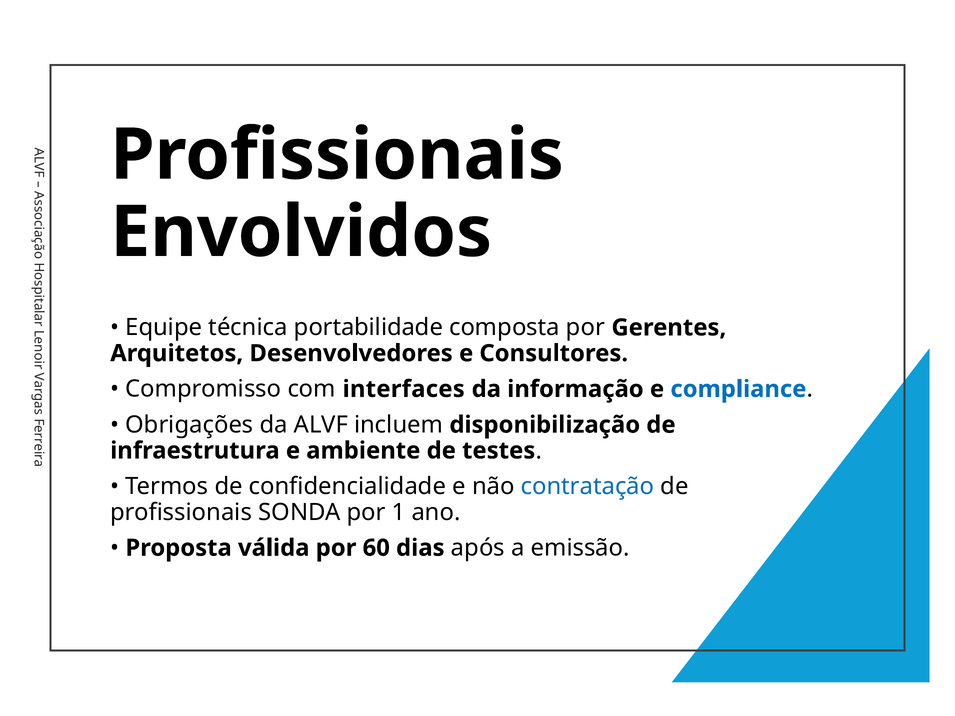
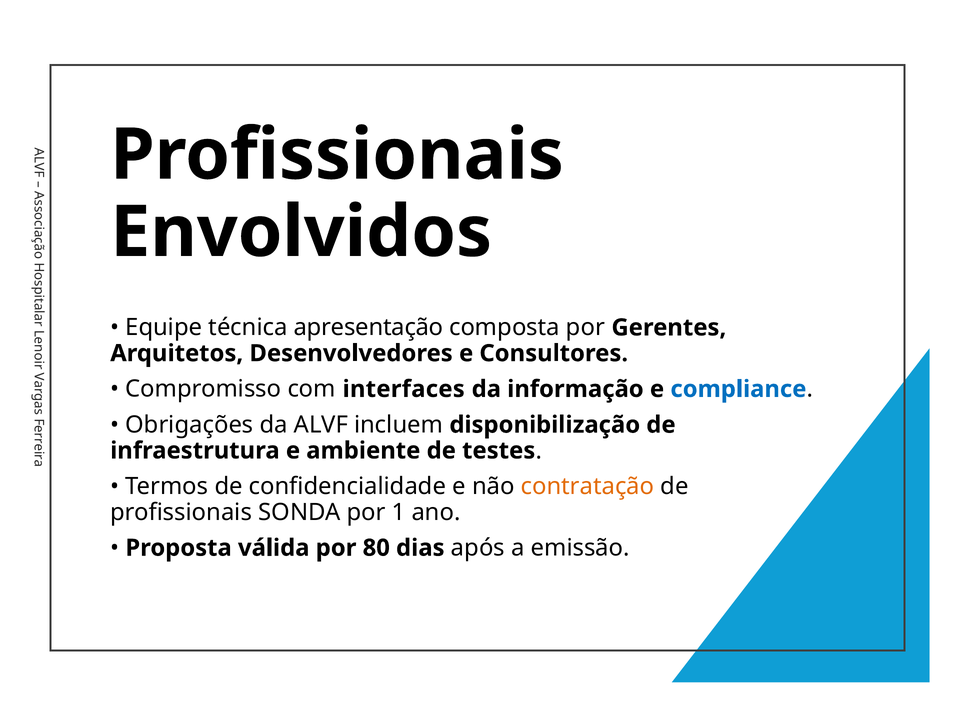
portabilidade: portabilidade -> apresentação
contratação colour: blue -> orange
60: 60 -> 80
